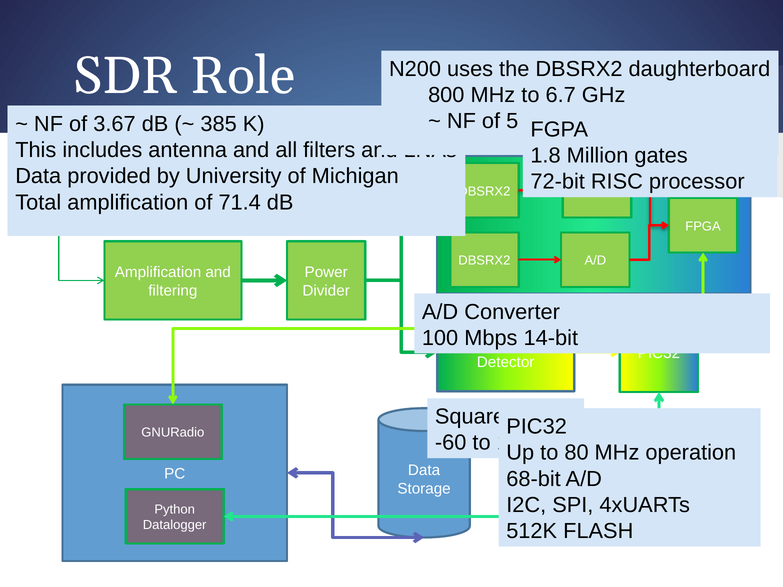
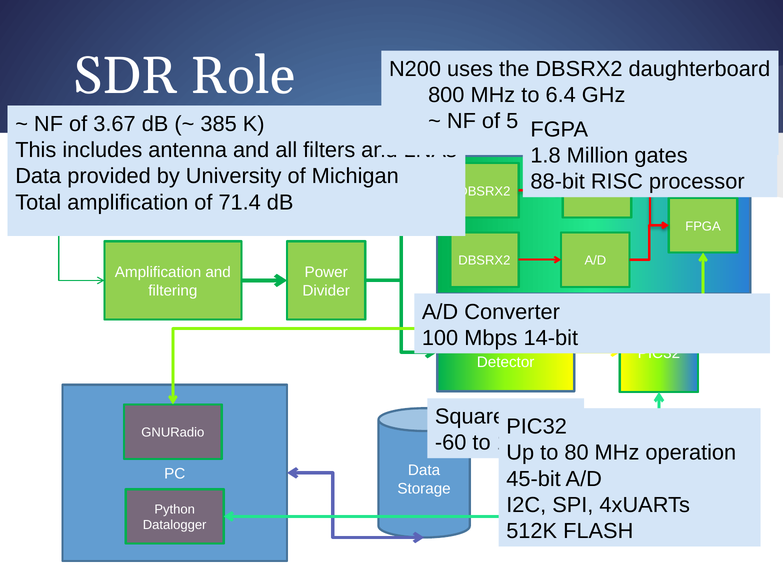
6.7: 6.7 -> 6.4
72-bit: 72-bit -> 88-bit
68-bit: 68-bit -> 45-bit
